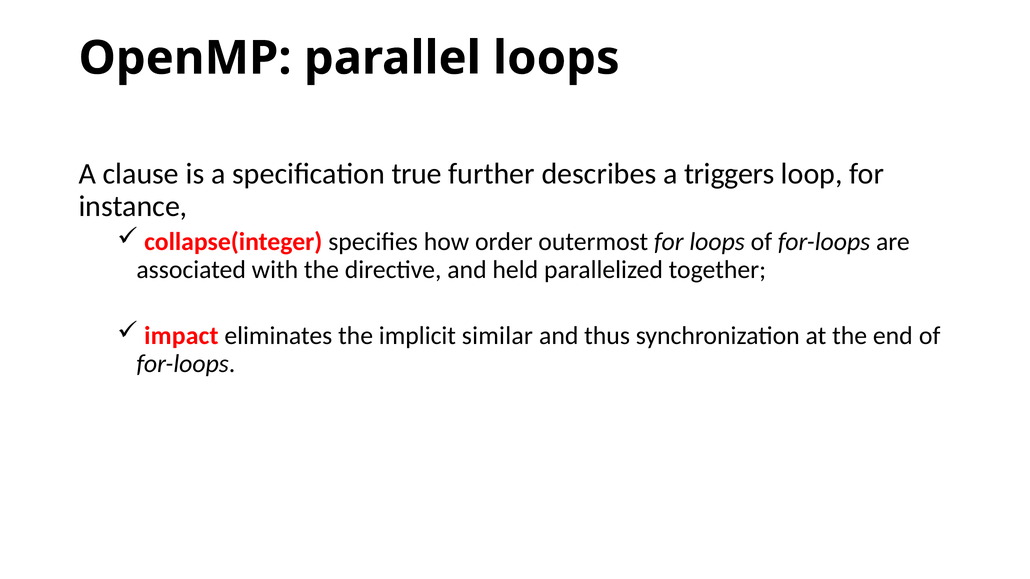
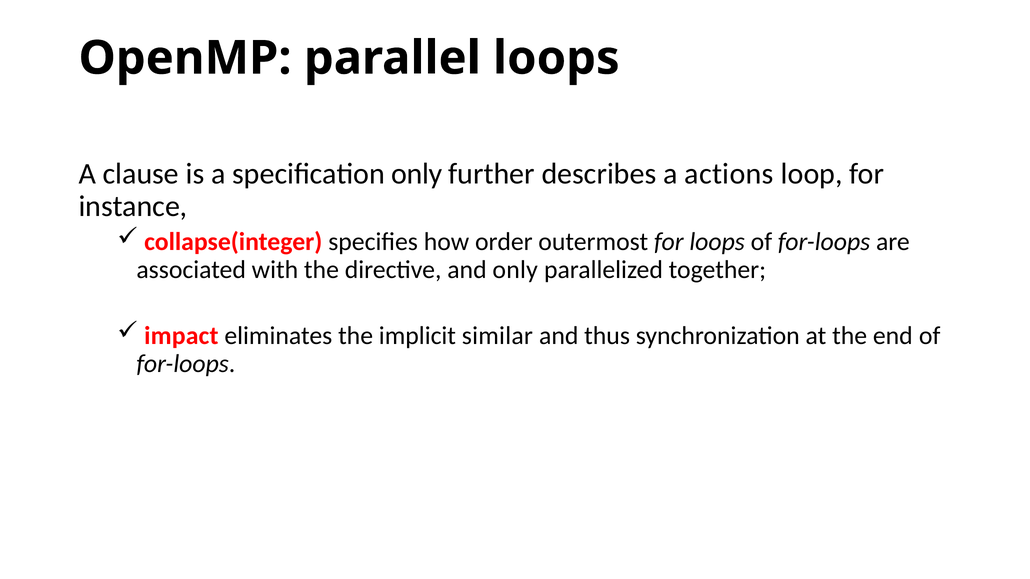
specification true: true -> only
triggers: triggers -> actions
and held: held -> only
